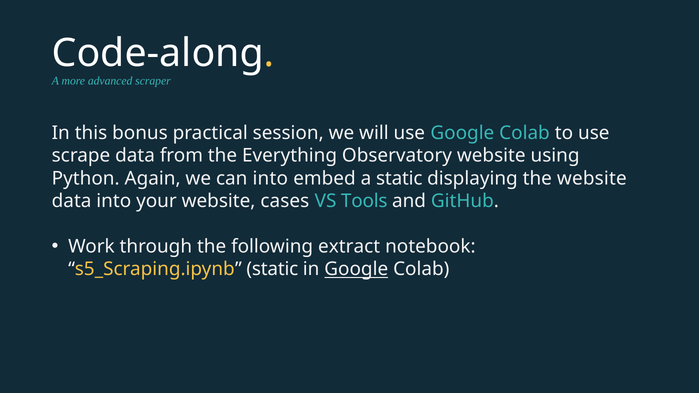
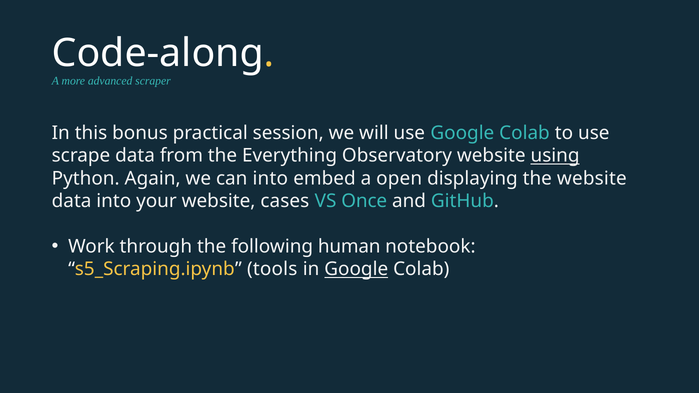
using underline: none -> present
a static: static -> open
Tools: Tools -> Once
extract: extract -> human
s5_Scraping.ipynb static: static -> tools
